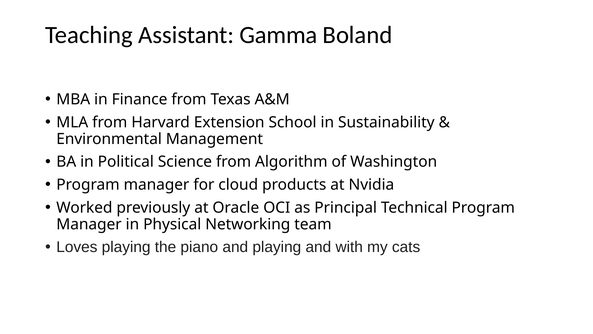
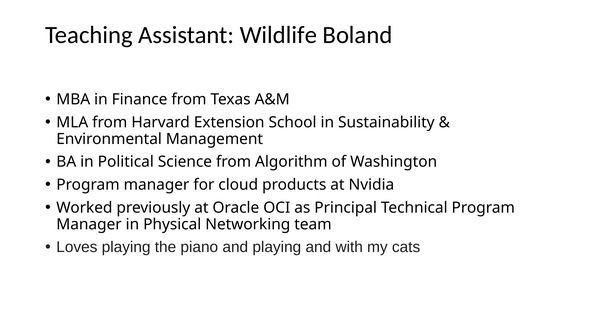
Gamma: Gamma -> Wildlife
